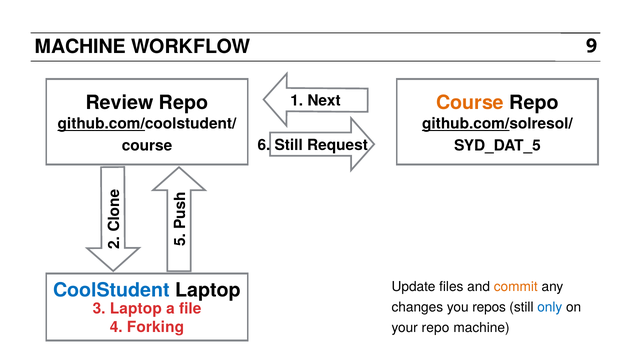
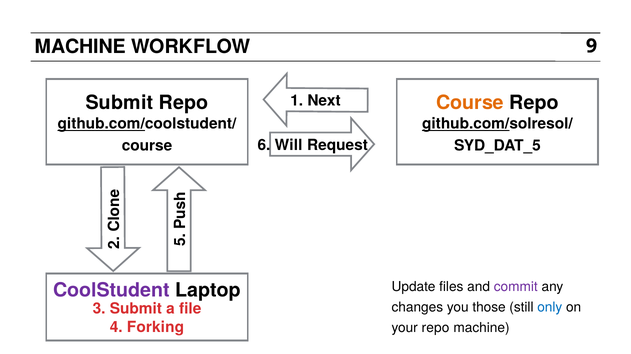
Review at (120, 103): Review -> Submit
6 Still: Still -> Will
commit colour: orange -> purple
CoolStudent colour: blue -> purple
repos: repos -> those
3 Laptop: Laptop -> Submit
